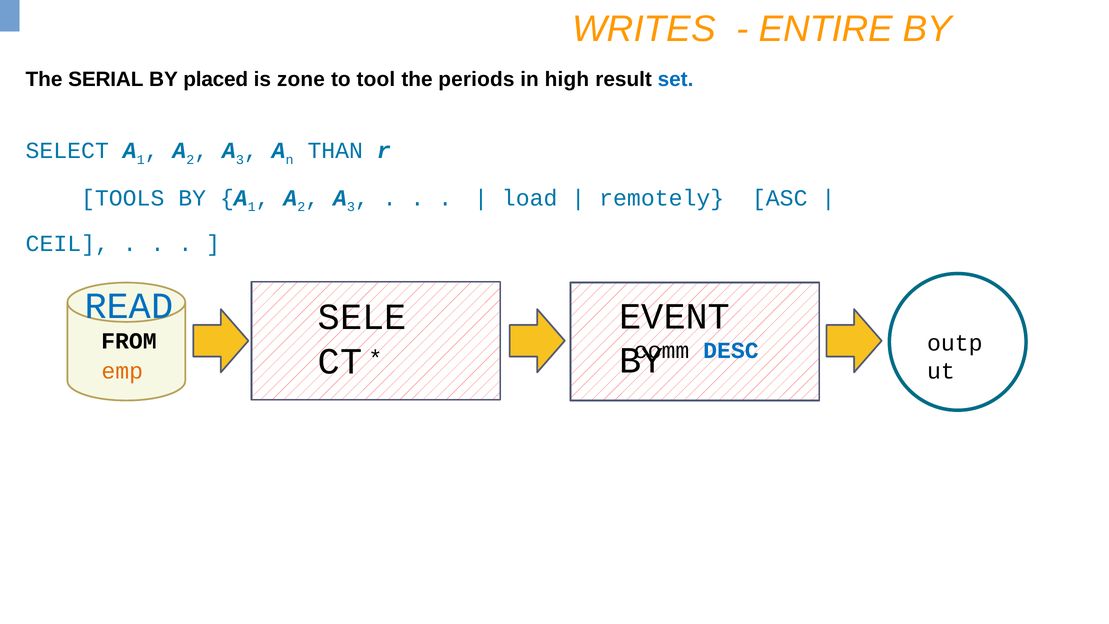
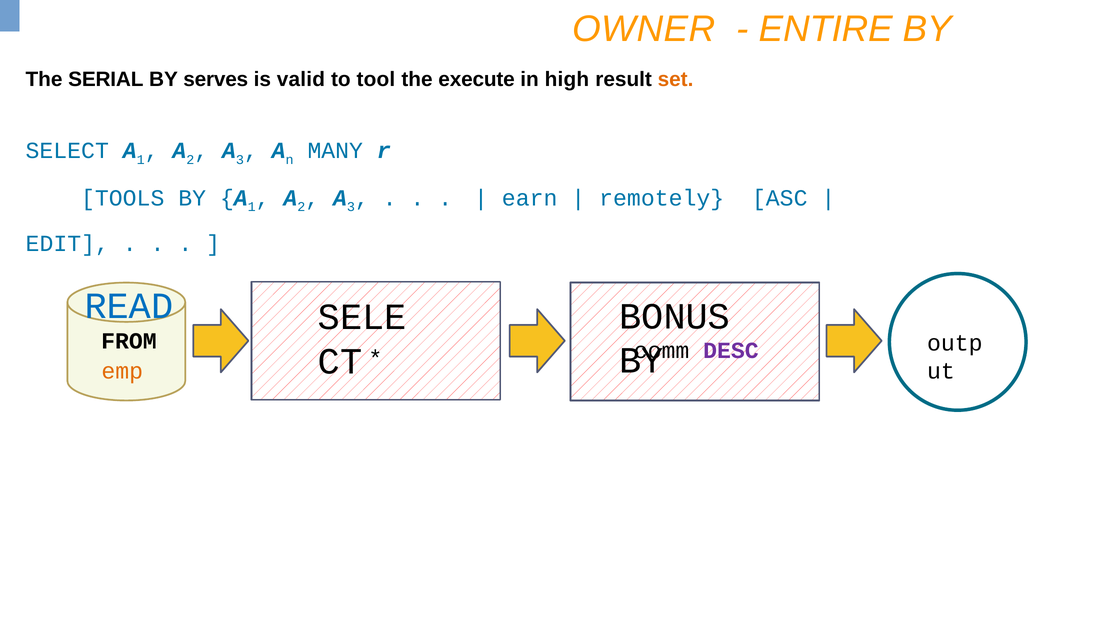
WRITES: WRITES -> OWNER
placed: placed -> serves
zone: zone -> valid
periods: periods -> execute
set colour: blue -> orange
THAN: THAN -> MANY
load: load -> earn
CEIL: CEIL -> EDIT
EVENT: EVENT -> BONUS
DESC colour: blue -> purple
